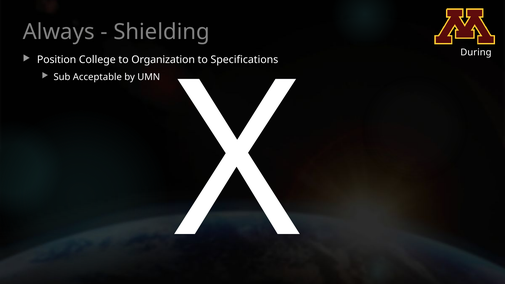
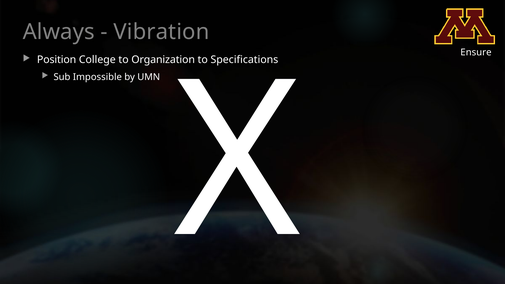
Shielding: Shielding -> Vibration
During: During -> Ensure
Acceptable: Acceptable -> Impossible
